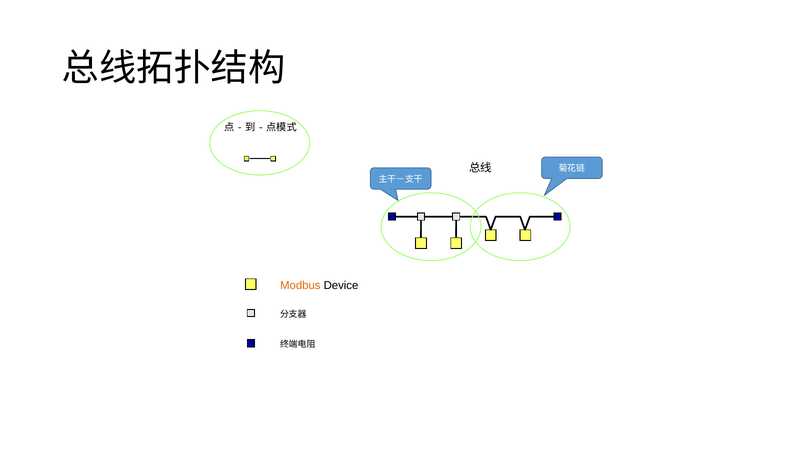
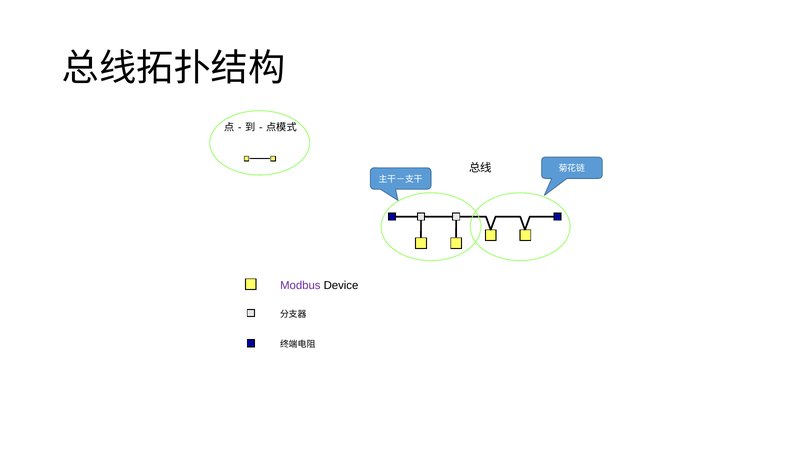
Modbus colour: orange -> purple
